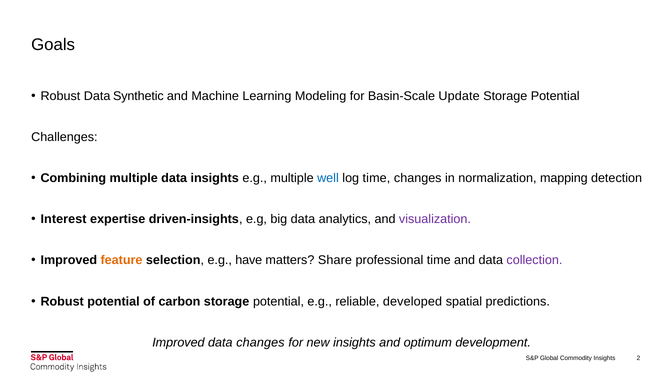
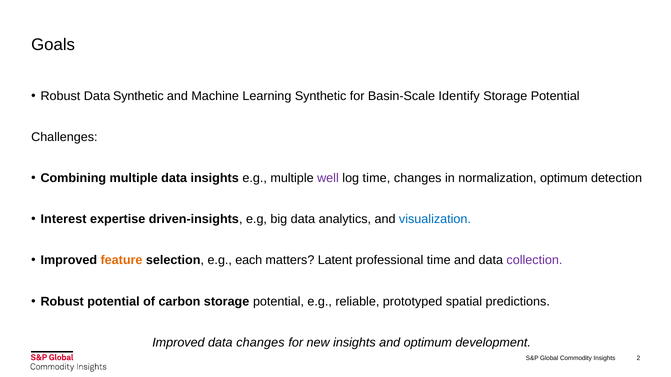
Learning Modeling: Modeling -> Synthetic
Update: Update -> Identify
well colour: blue -> purple
normalization mapping: mapping -> optimum
visualization colour: purple -> blue
have: have -> each
Share: Share -> Latent
developed: developed -> prototyped
